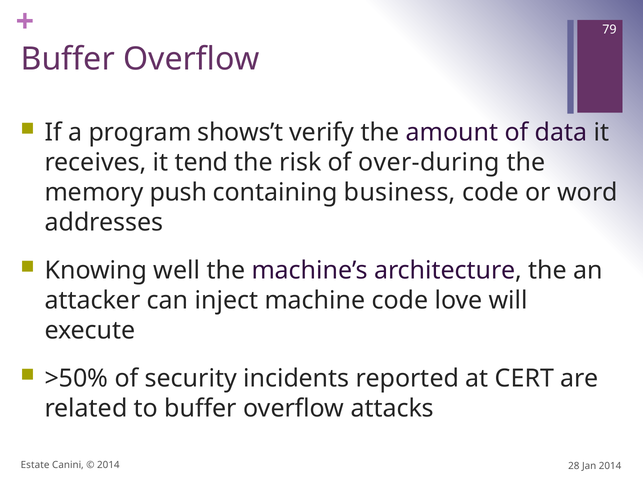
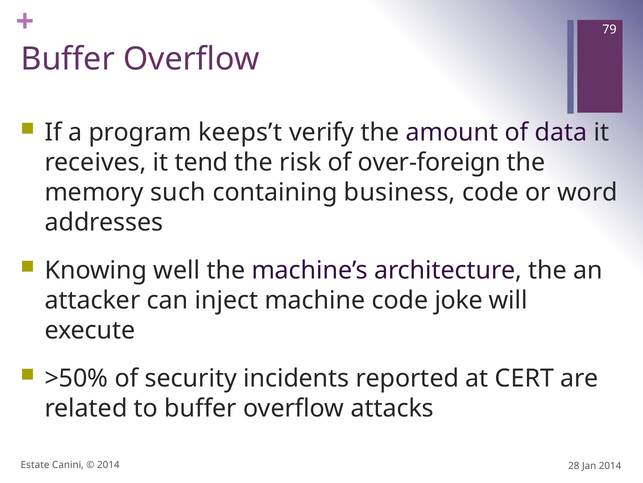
shows’t: shows’t -> keeps’t
over-during: over-during -> over-foreign
push: push -> such
love: love -> joke
